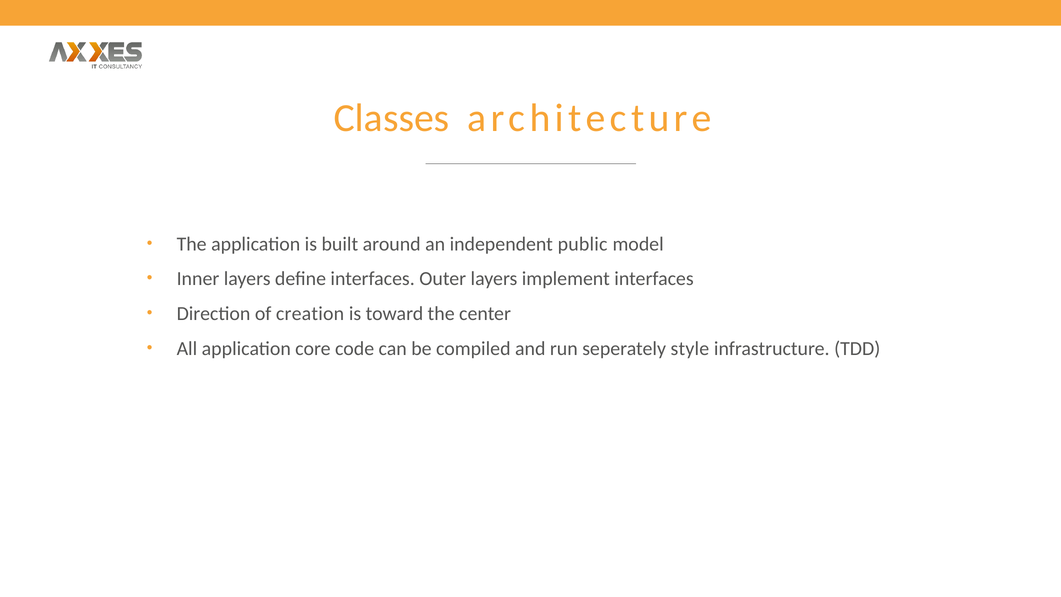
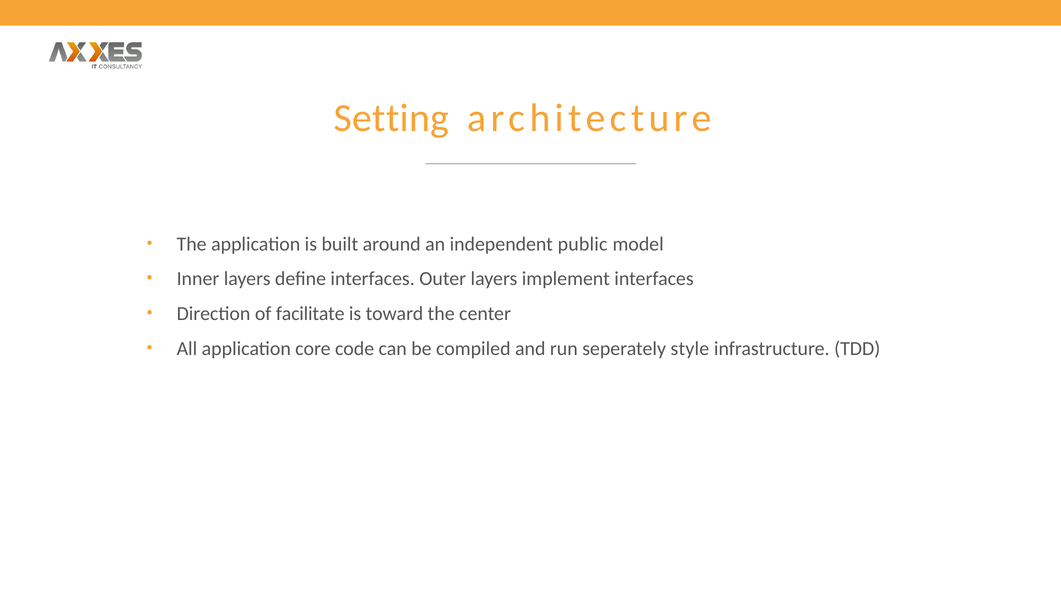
Classes: Classes -> Setting
creation: creation -> facilitate
